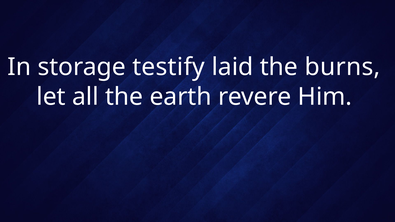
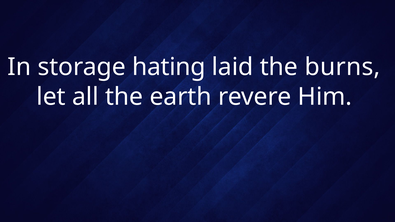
testify: testify -> hating
